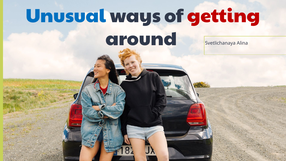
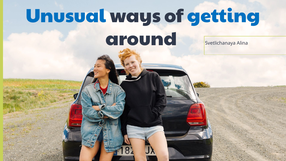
getting colour: red -> blue
